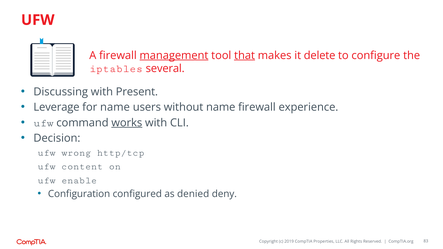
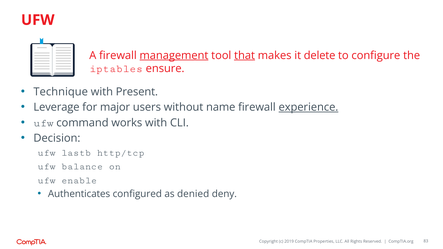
several: several -> ensure
Discussing: Discussing -> Technique
for name: name -> major
experience underline: none -> present
works underline: present -> none
wrong: wrong -> lastb
content: content -> balance
Configuration: Configuration -> Authenticates
